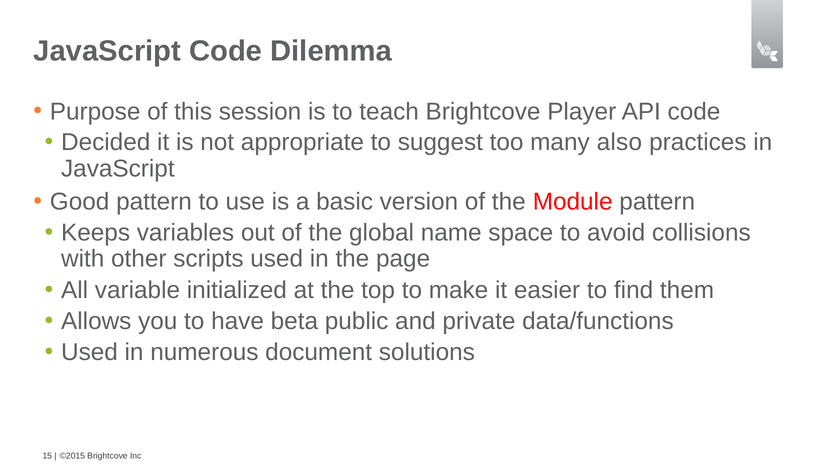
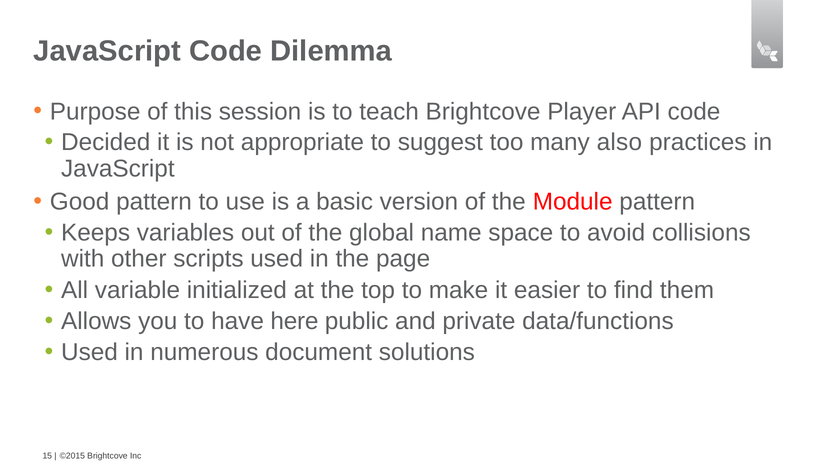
beta: beta -> here
